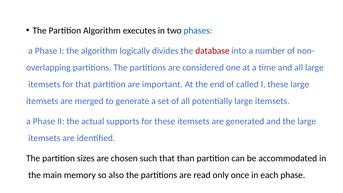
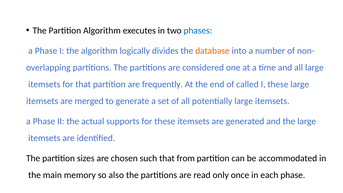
database colour: red -> orange
important: important -> frequently
than: than -> from
